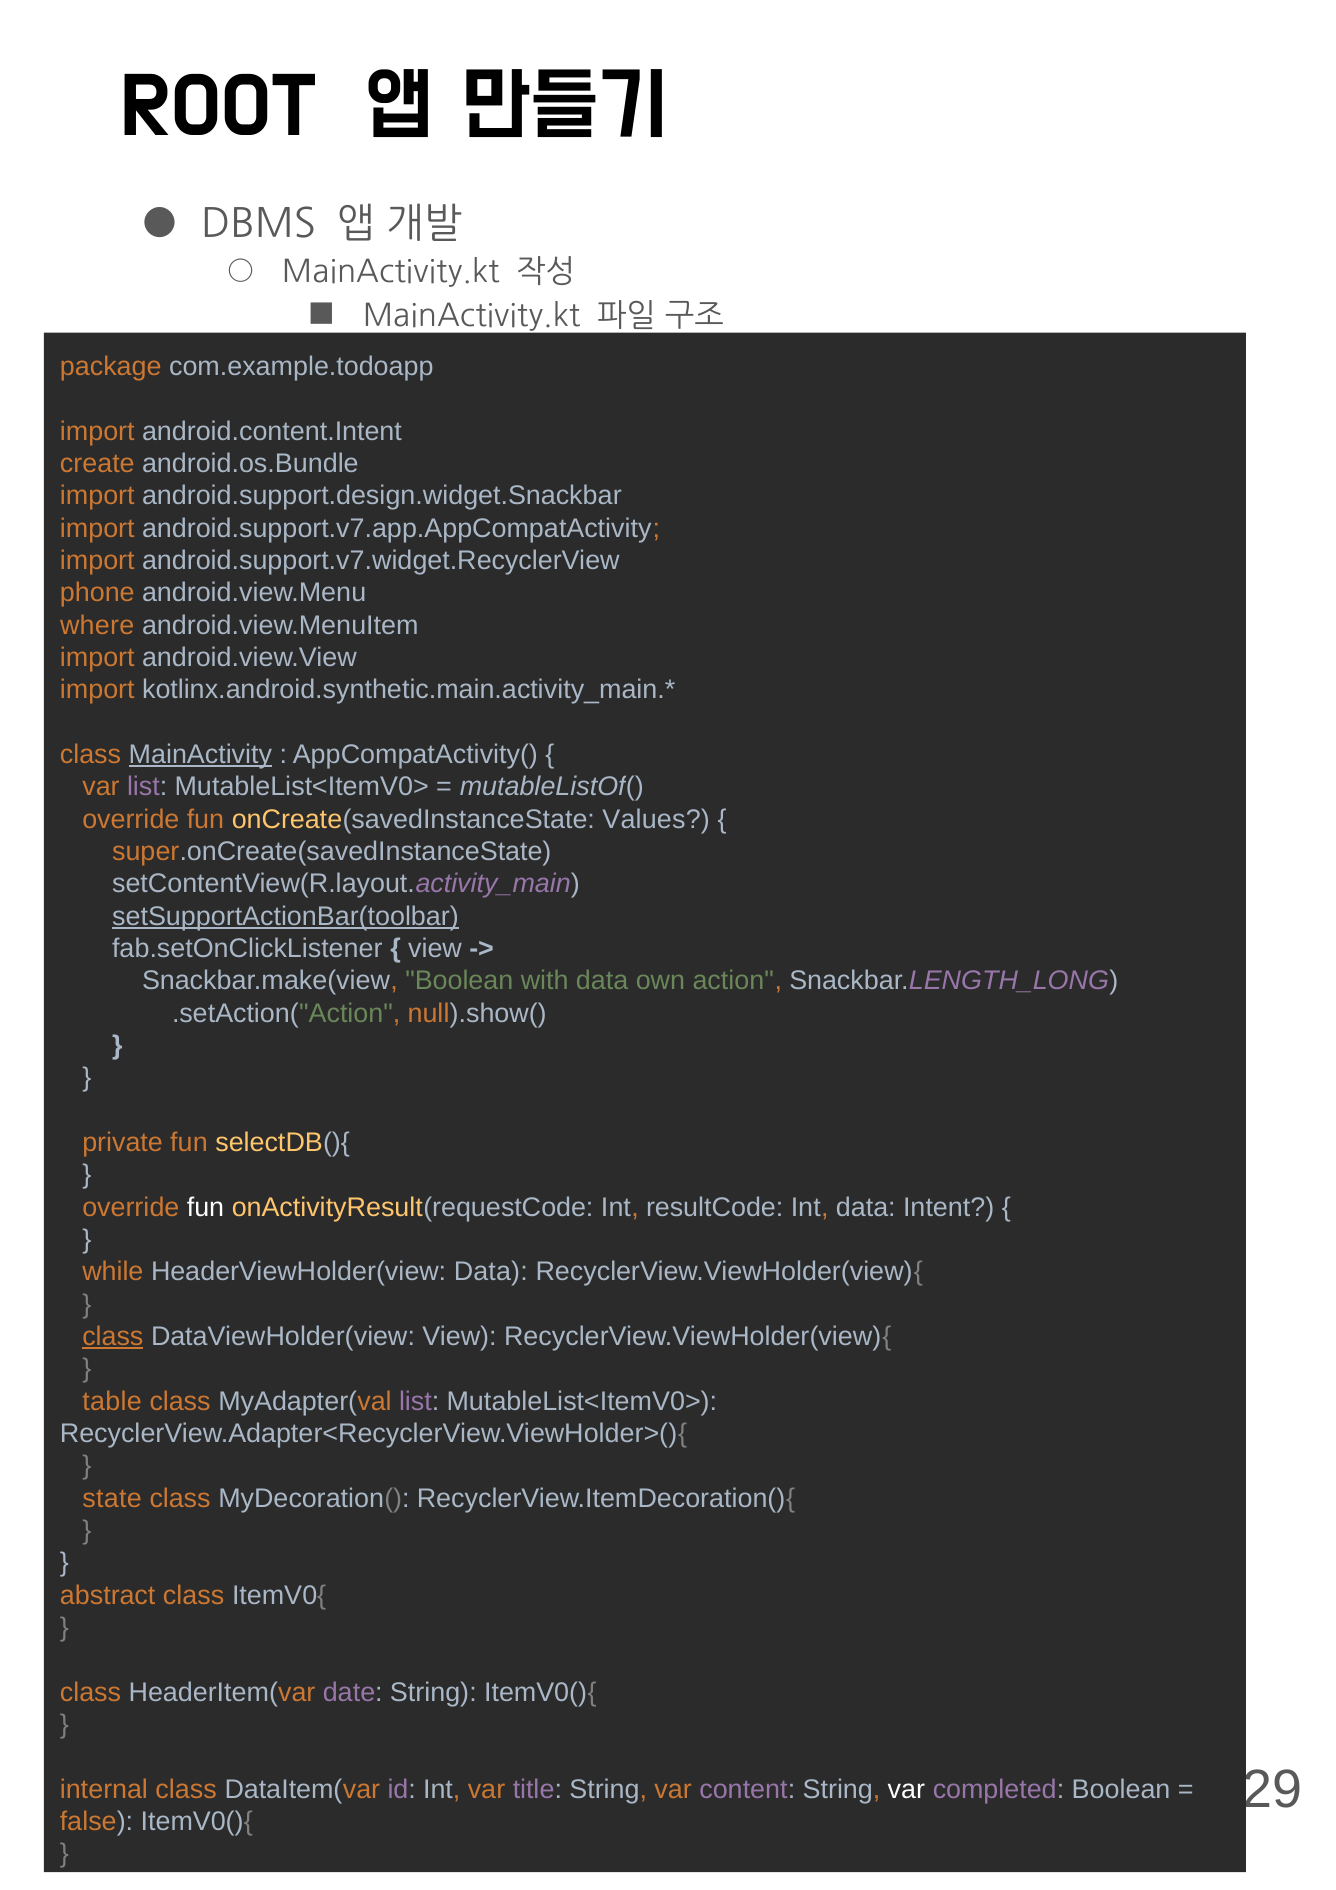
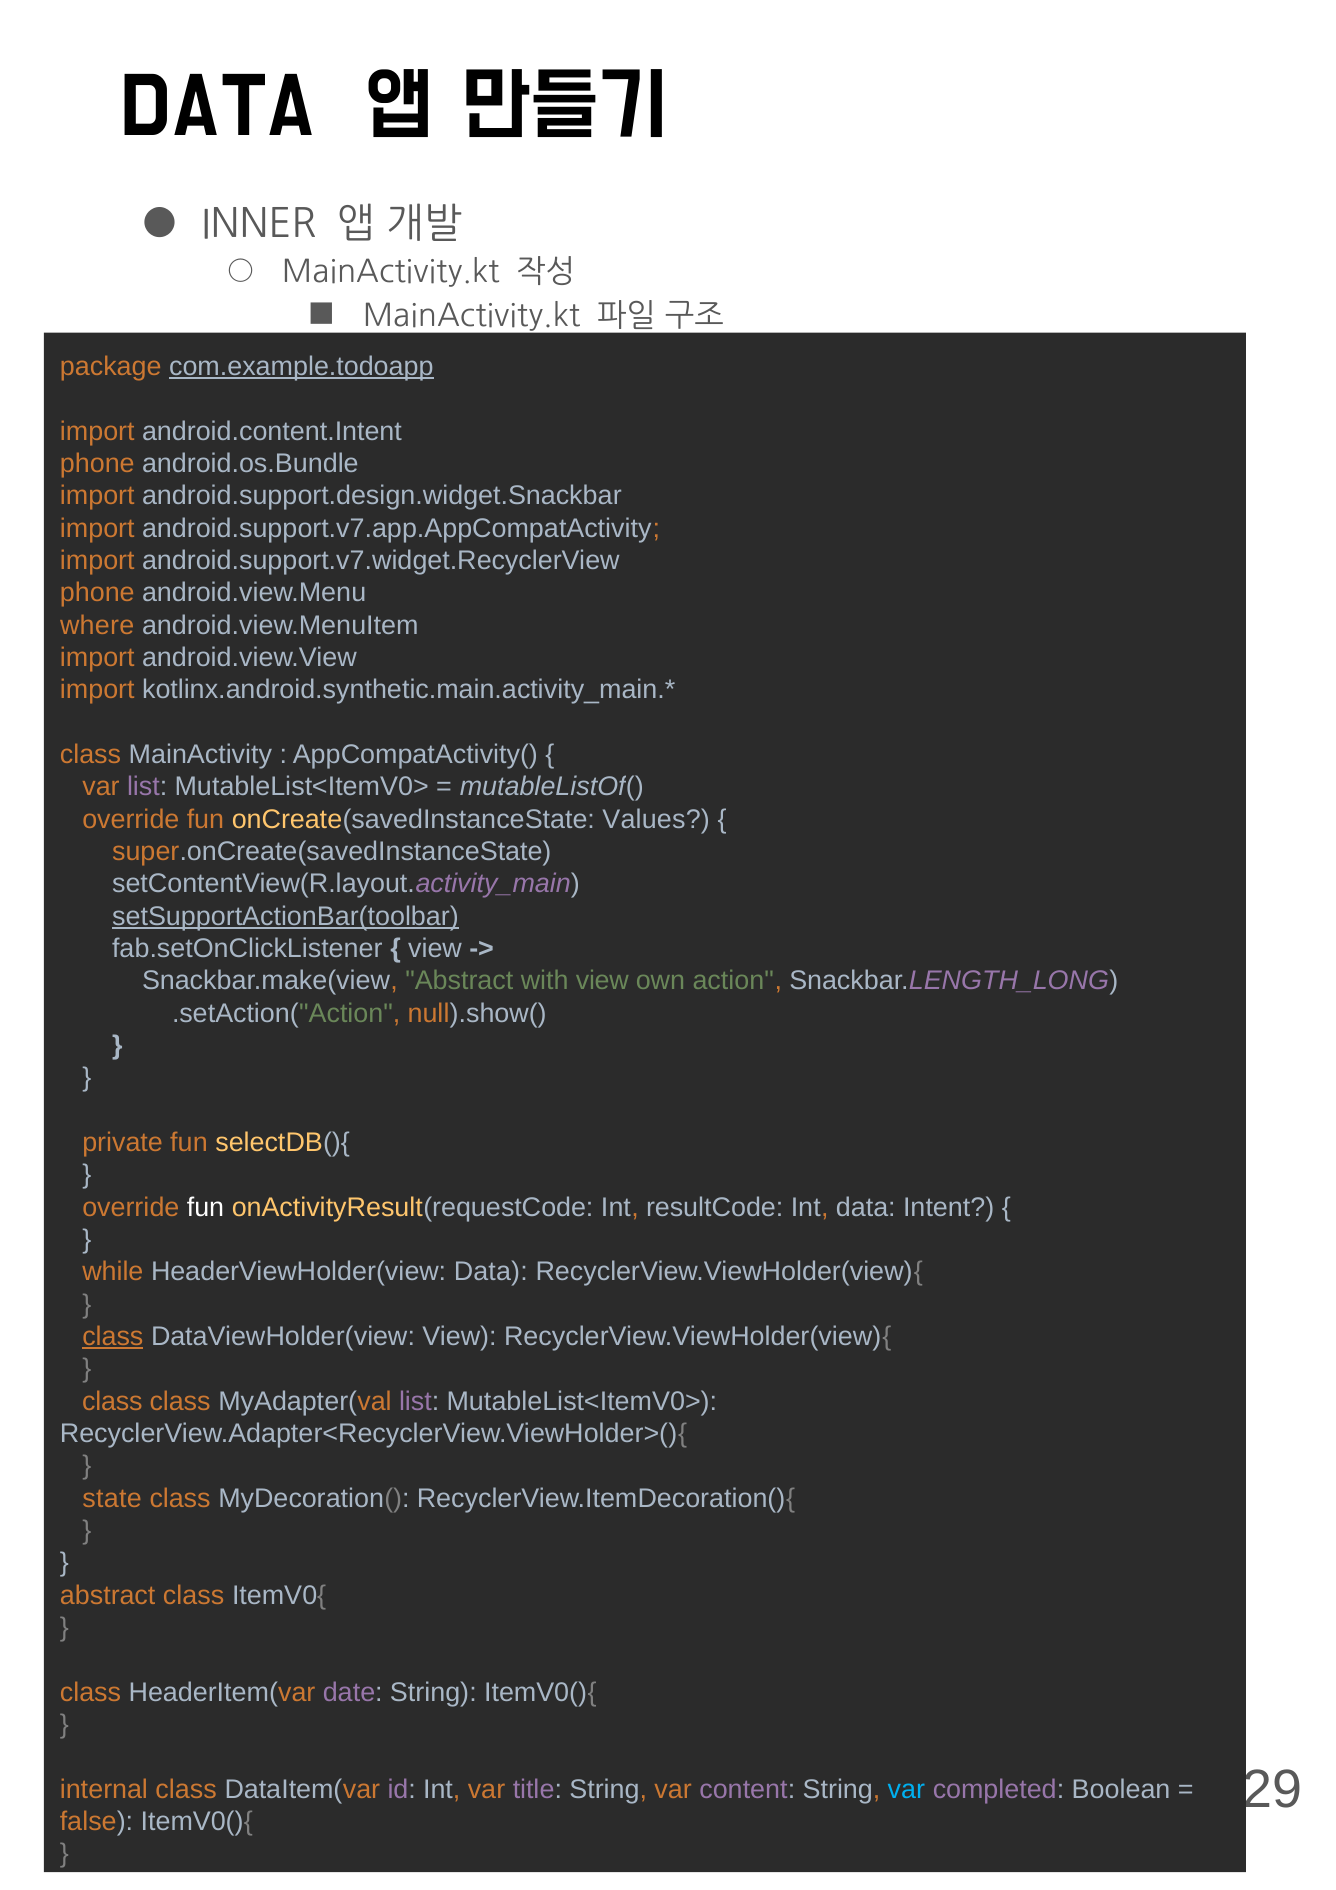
ROOT at (219, 106): ROOT -> DATA
DBMS: DBMS -> INNER
com.example.todoapp underline: none -> present
create at (97, 464): create -> phone
MainActivity underline: present -> none
Snackbar.make(view Boolean: Boolean -> Abstract
with data: data -> view
table at (112, 1401): table -> class
var at (906, 1789) colour: white -> light blue
